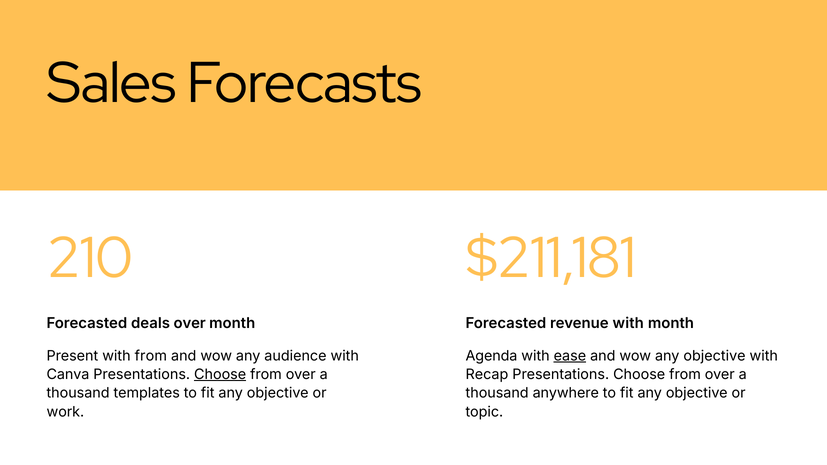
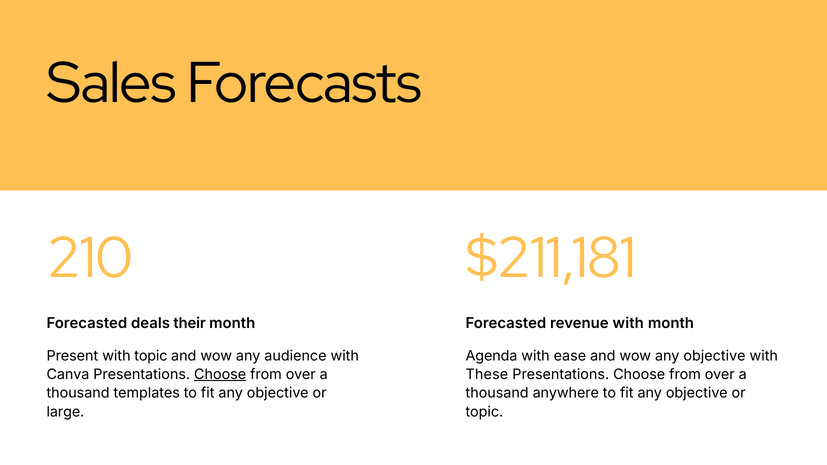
deals over: over -> their
with from: from -> topic
ease underline: present -> none
Recap: Recap -> These
work: work -> large
